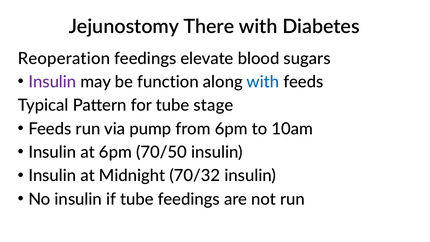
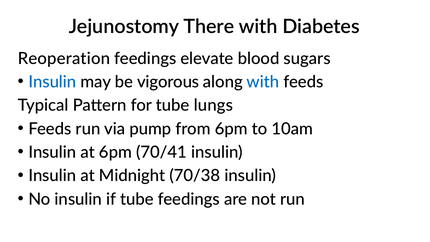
Insulin at (52, 82) colour: purple -> blue
function: function -> vigorous
stage: stage -> lungs
70/50: 70/50 -> 70/41
70/32: 70/32 -> 70/38
